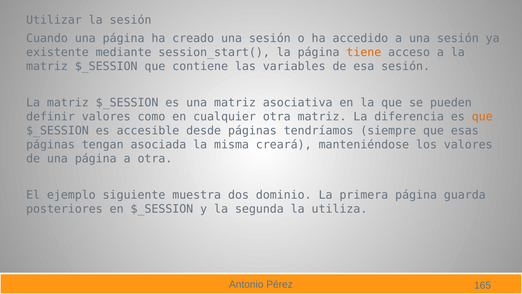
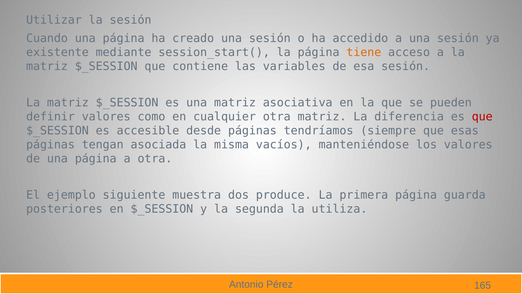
que at (482, 117) colour: orange -> red
creará: creará -> vacíos
dominio: dominio -> produce
